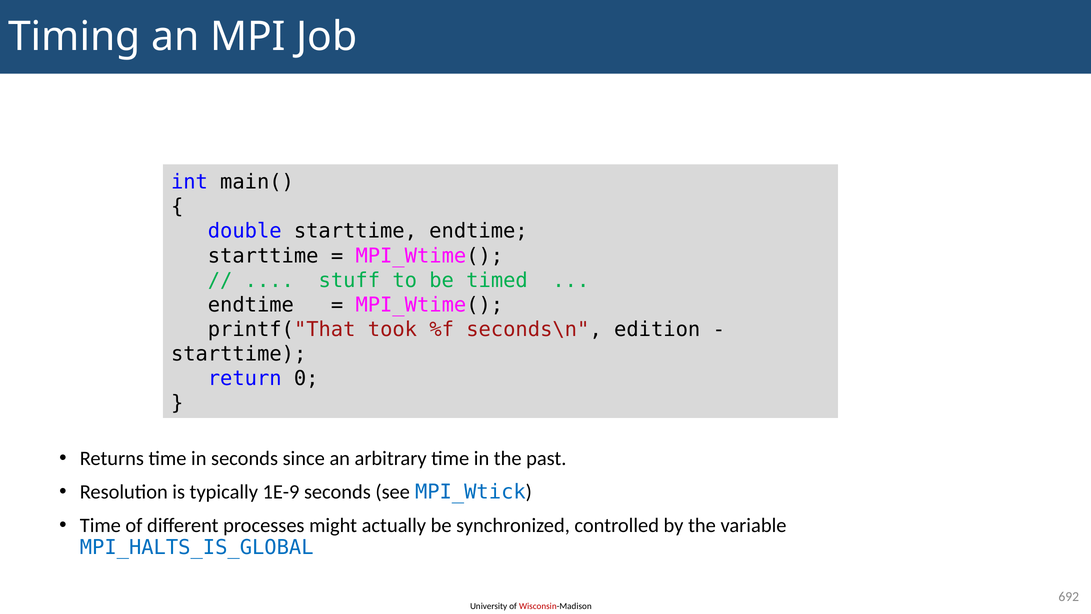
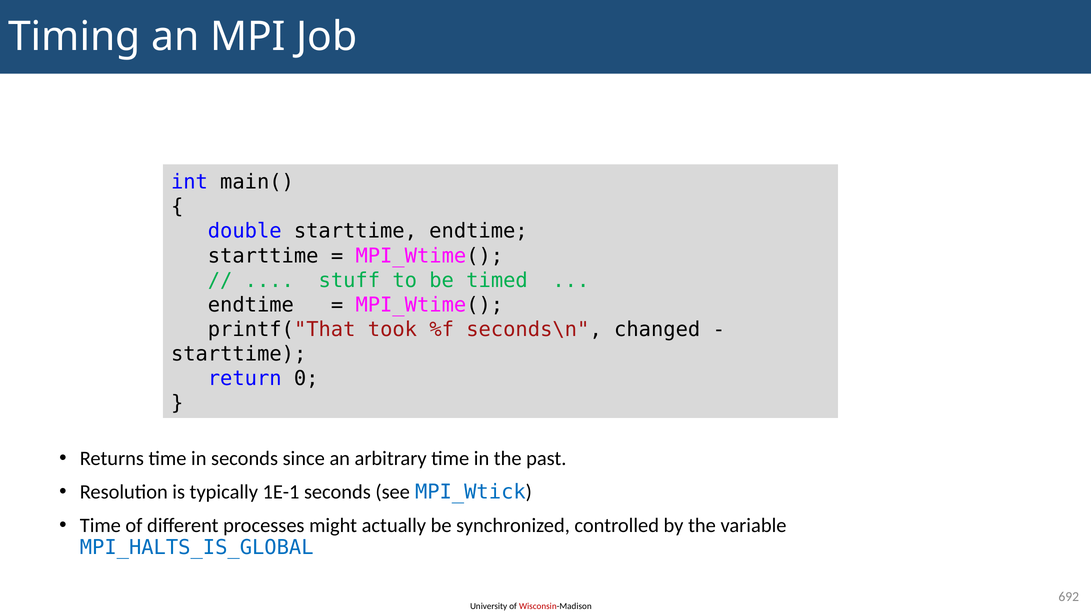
edition: edition -> changed
1E-9: 1E-9 -> 1E-1
